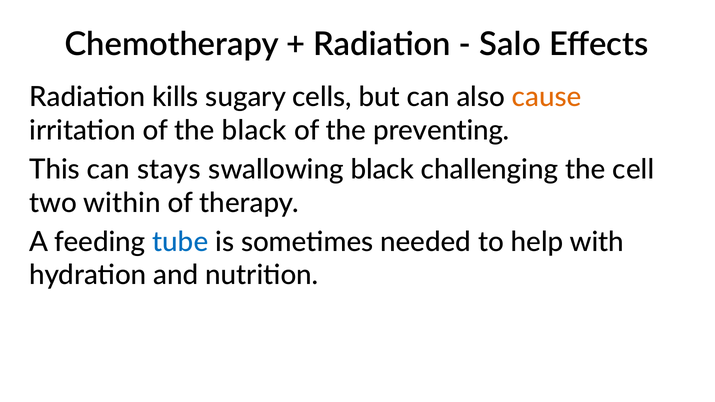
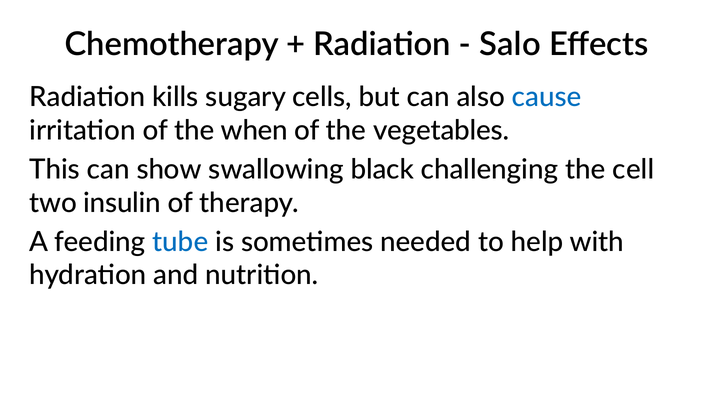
cause colour: orange -> blue
the black: black -> when
preventing: preventing -> vegetables
stays: stays -> show
within: within -> insulin
